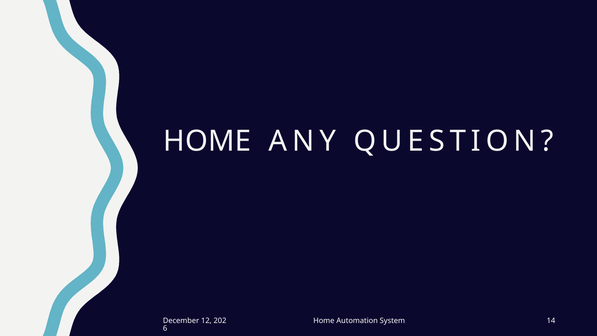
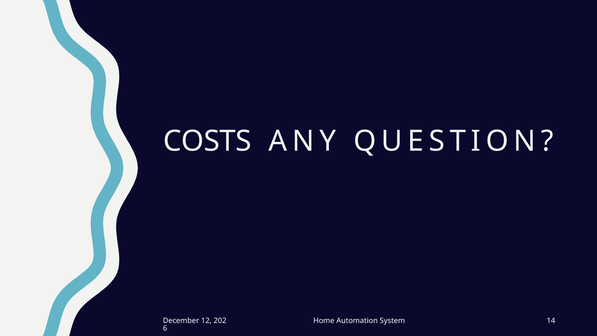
HOME at (207, 141): HOME -> COSTS
